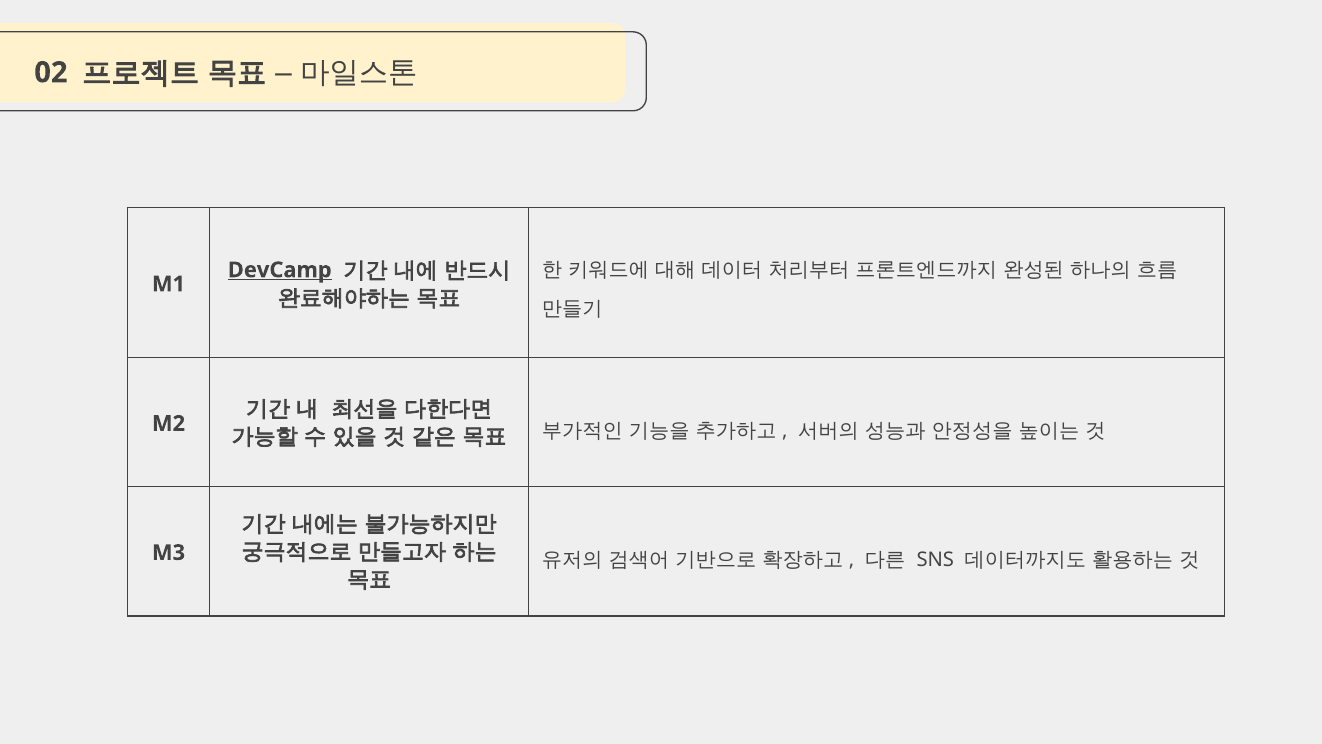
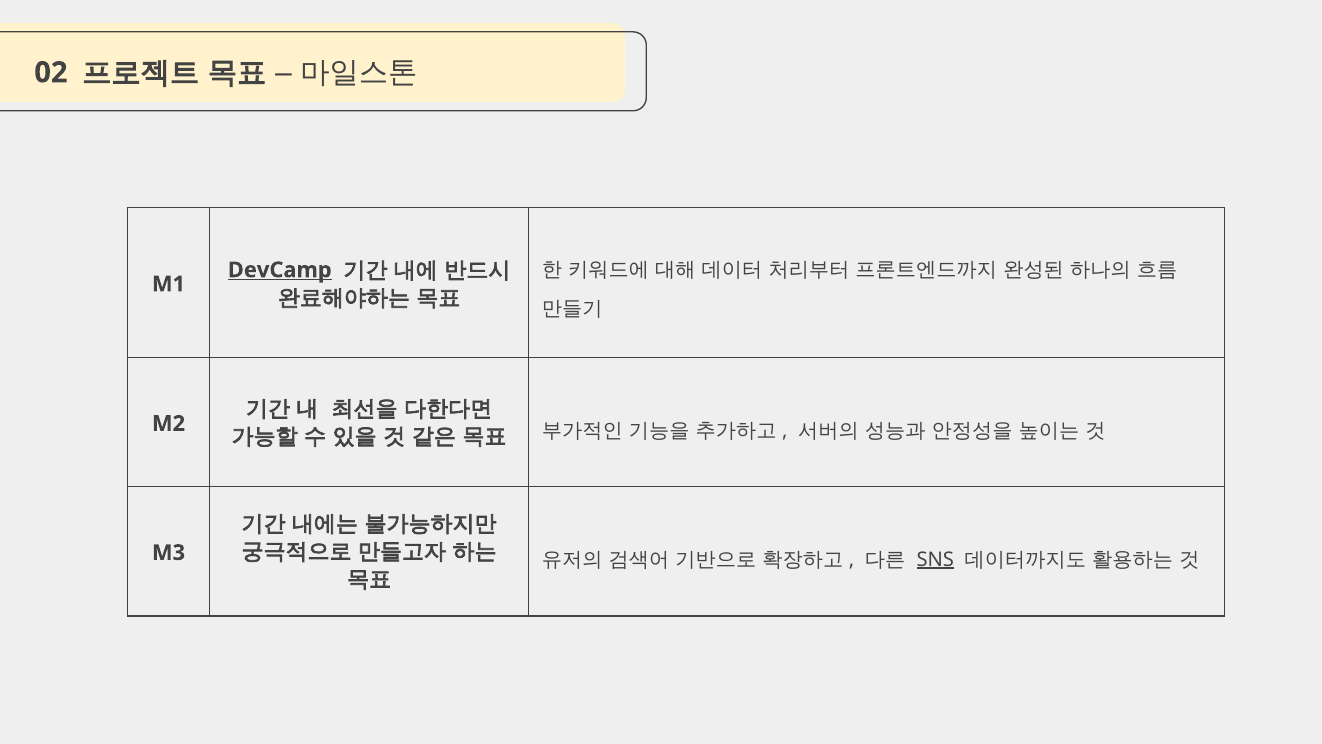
SNS underline: none -> present
